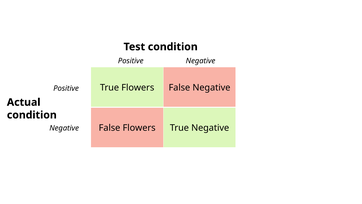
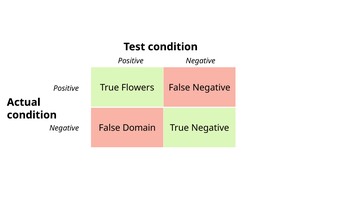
False Flowers: Flowers -> Domain
